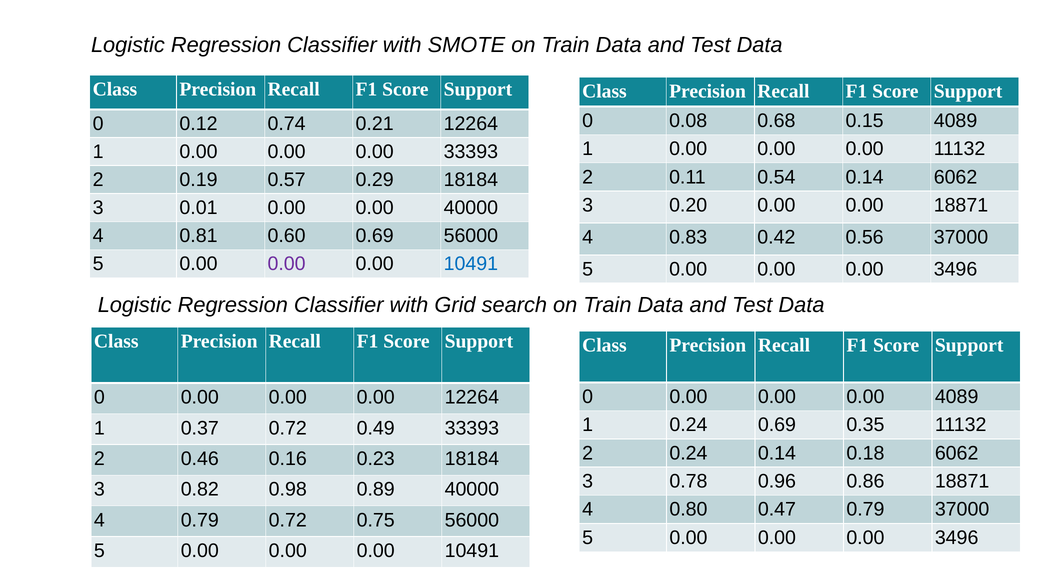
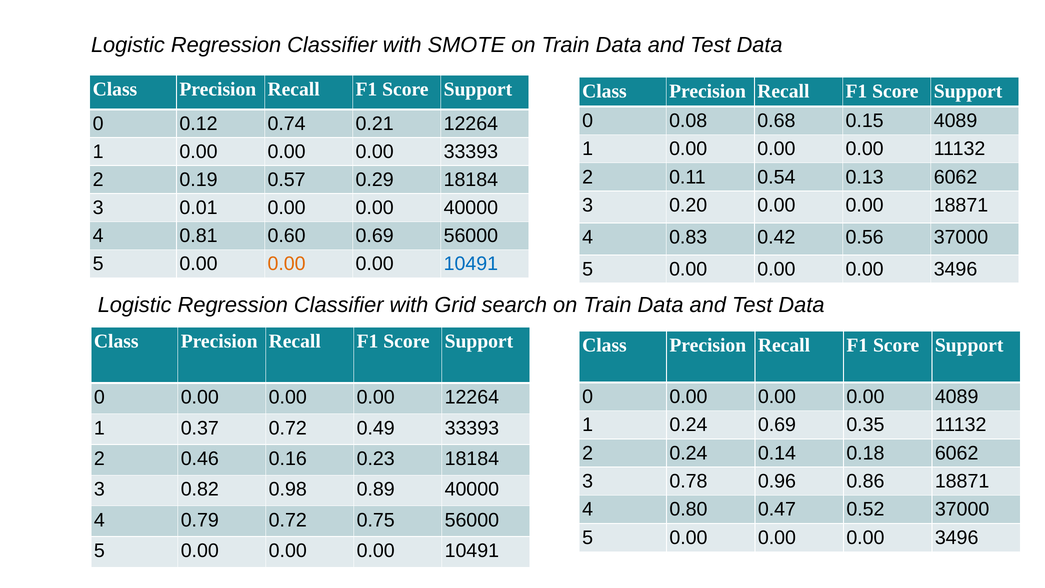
0.54 0.14: 0.14 -> 0.13
0.00 at (287, 264) colour: purple -> orange
0.47 0.79: 0.79 -> 0.52
